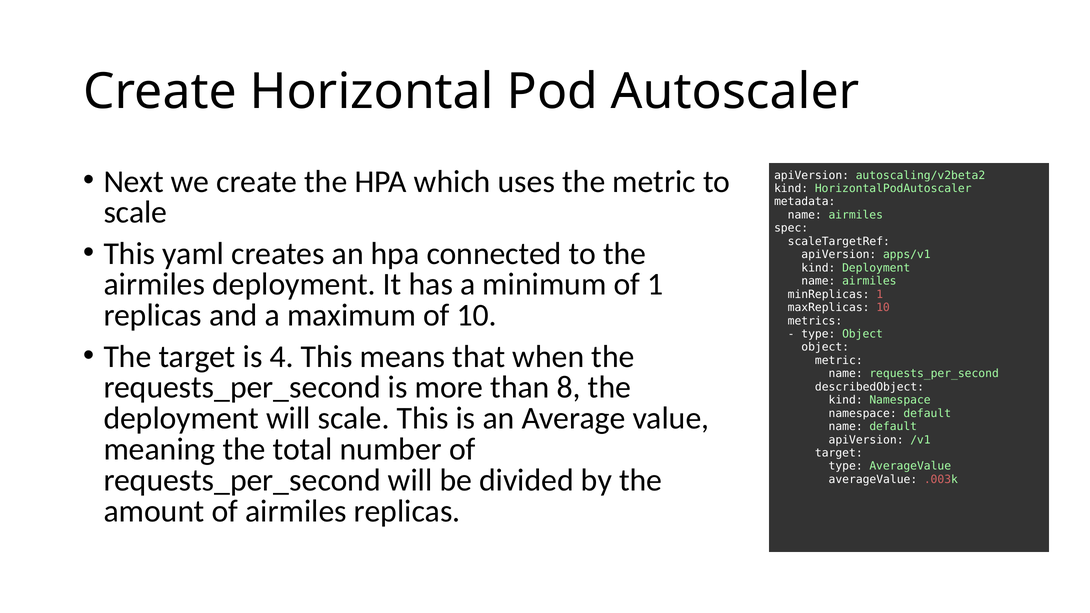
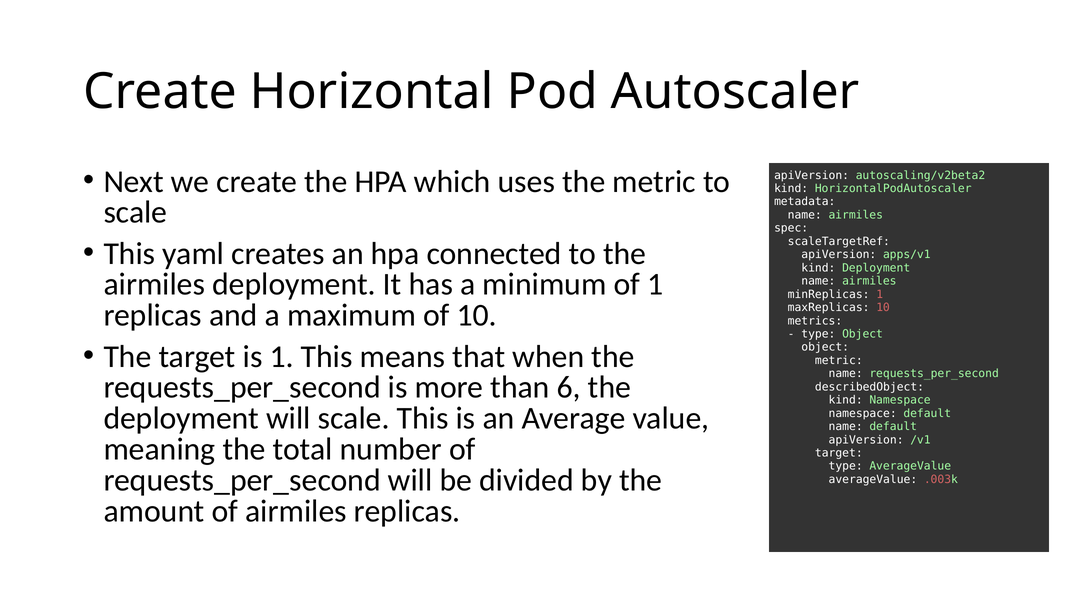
is 4: 4 -> 1
8: 8 -> 6
